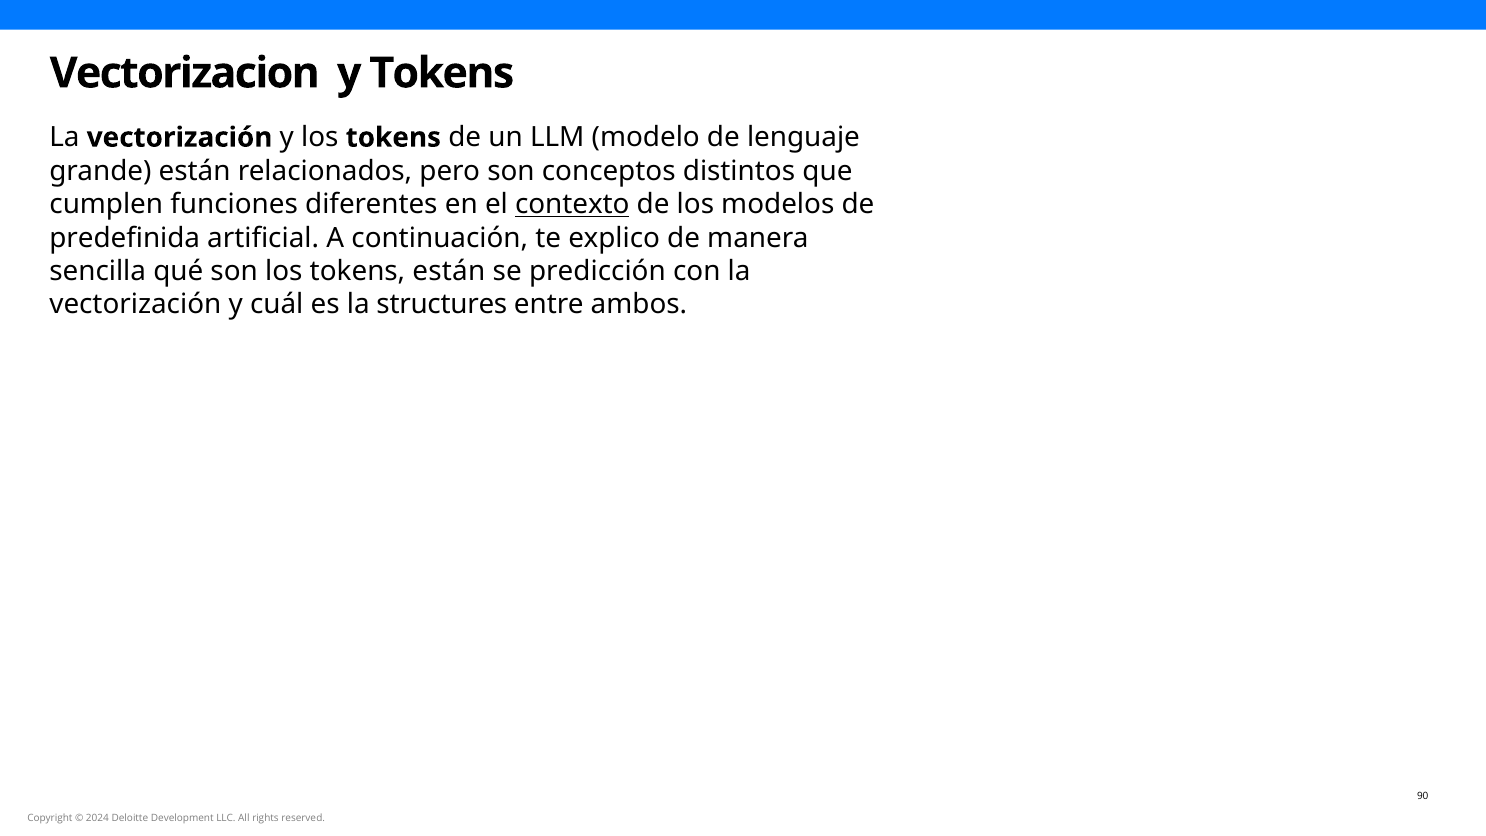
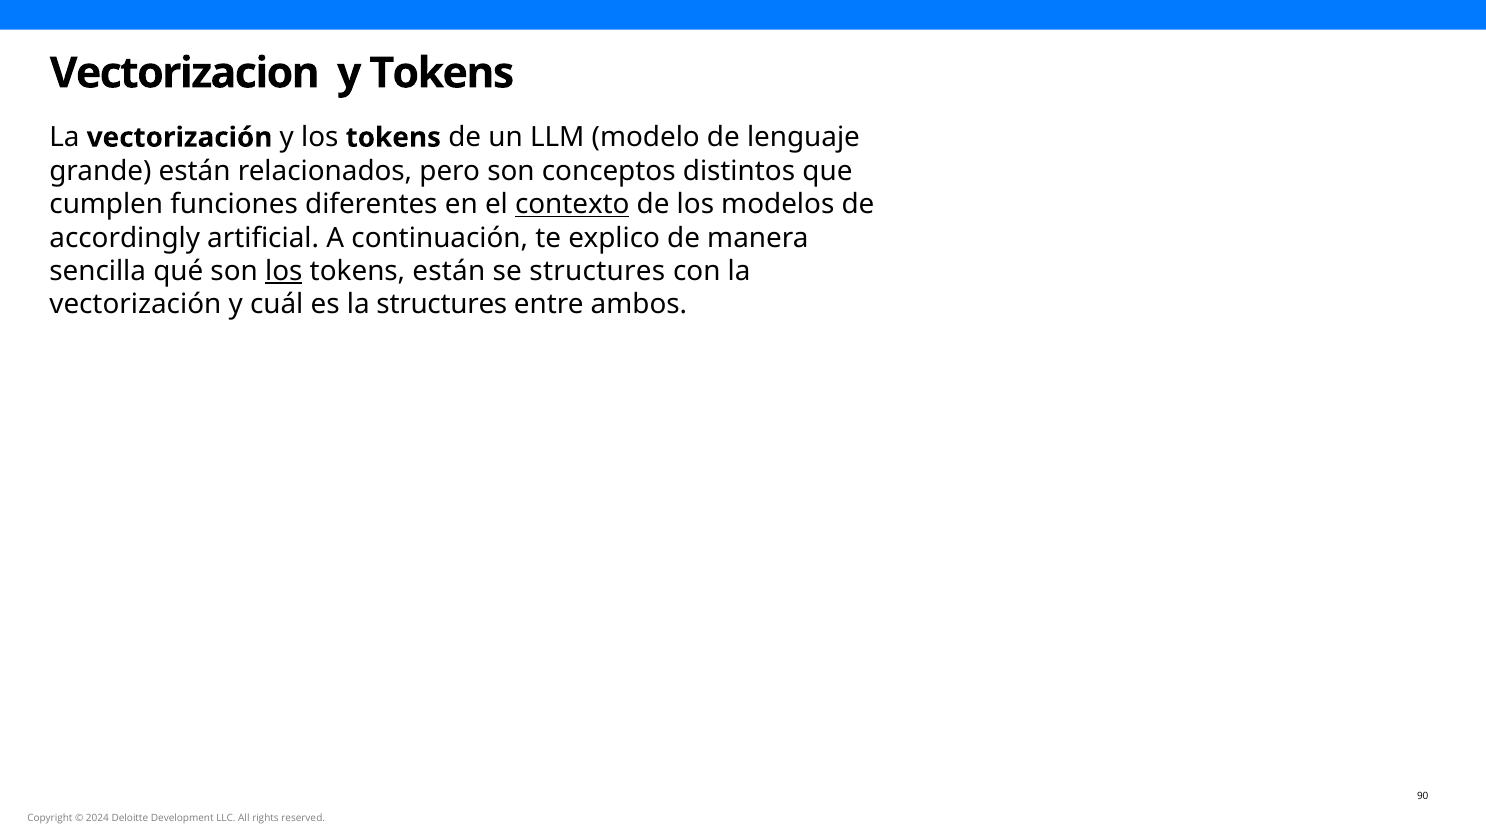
predefinida: predefinida -> accordingly
los at (284, 271) underline: none -> present
se predicción: predicción -> structures
